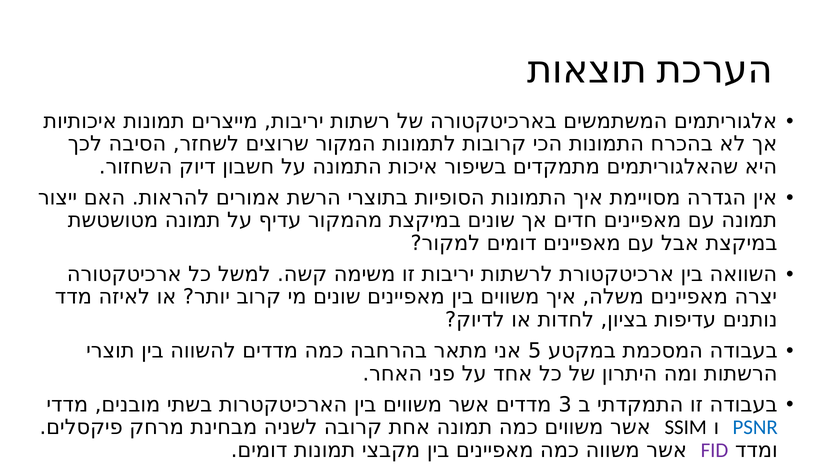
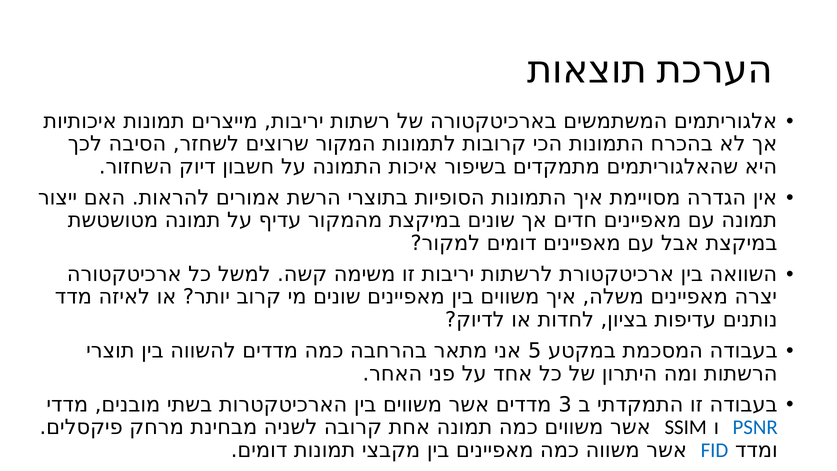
FID colour: purple -> blue
